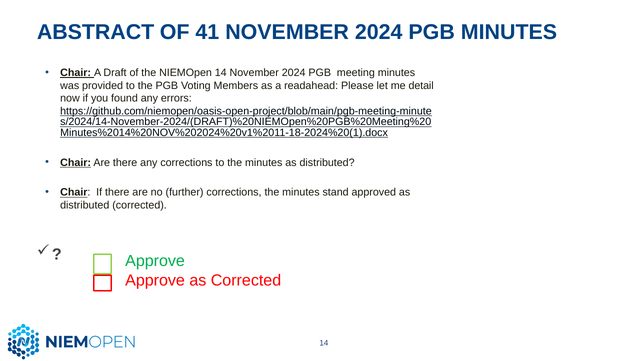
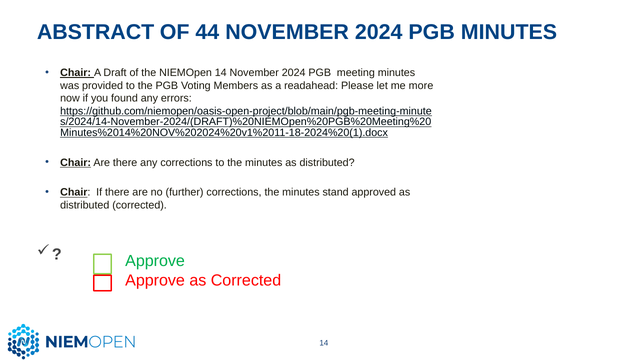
41: 41 -> 44
detail: detail -> more
